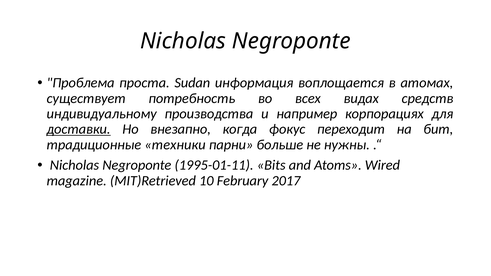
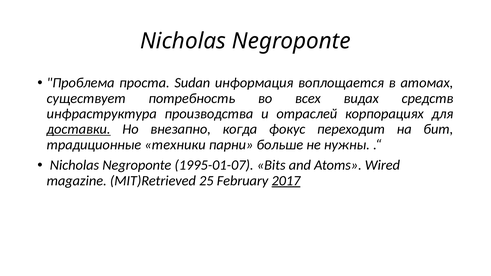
индивидуальному: индивидуальному -> инфраструктура
например: например -> отраслей
1995-01-11: 1995-01-11 -> 1995-01-07
10: 10 -> 25
2017 underline: none -> present
